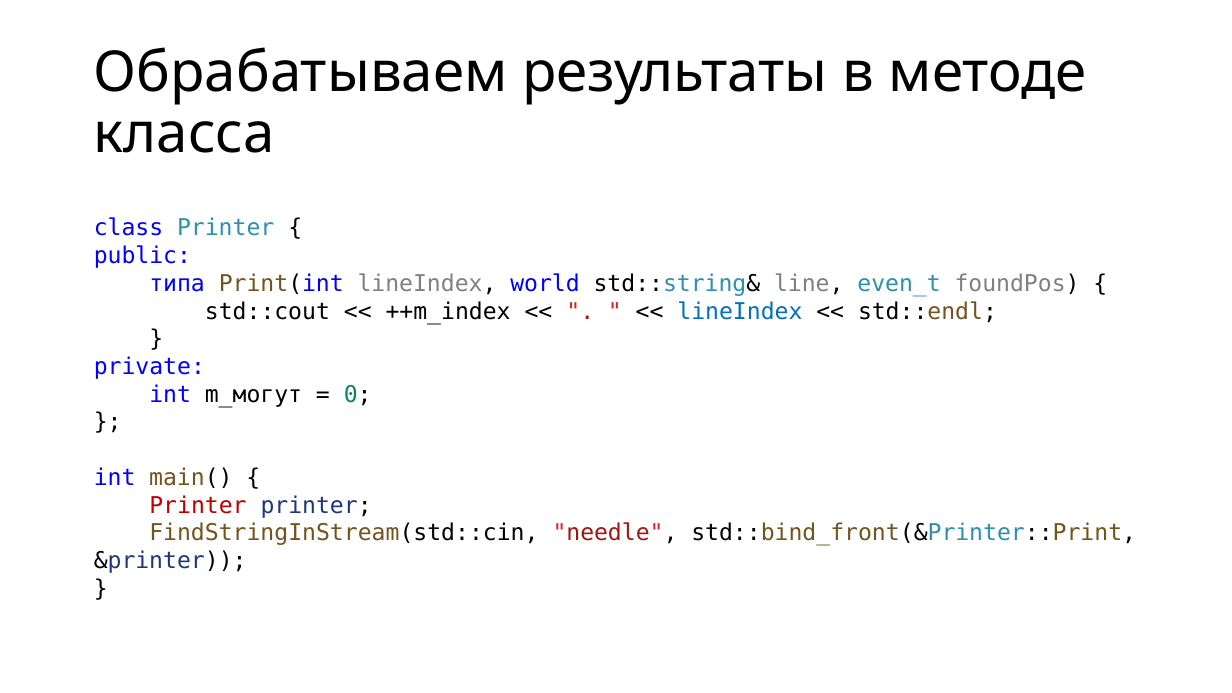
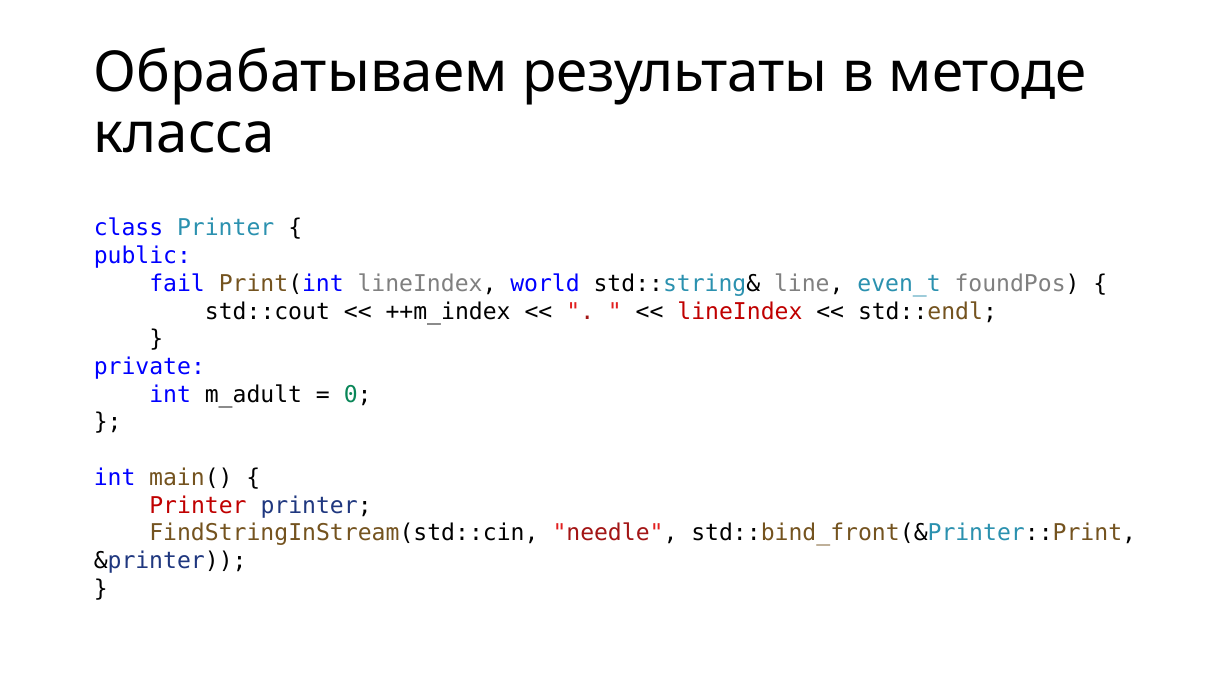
типа: типа -> fail
lineIndex at (740, 311) colour: blue -> red
m_могут: m_могут -> m_adult
